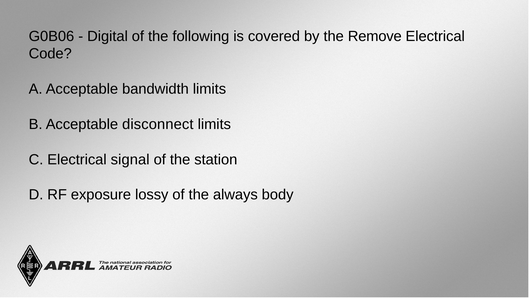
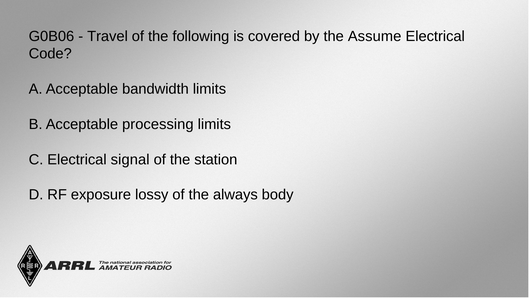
Digital: Digital -> Travel
Remove: Remove -> Assume
disconnect: disconnect -> processing
